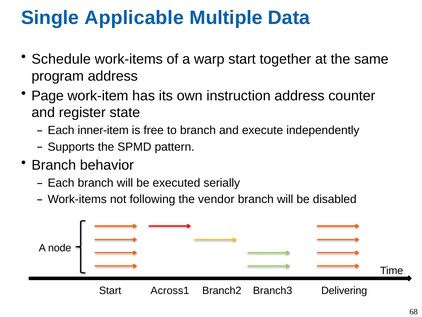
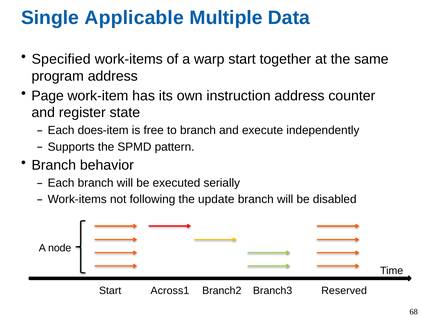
Schedule: Schedule -> Specified
inner-item: inner-item -> does-item
vendor: vendor -> update
Delivering: Delivering -> Reserved
